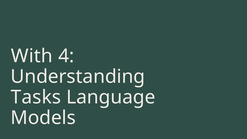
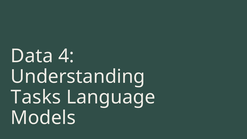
With: With -> Data
